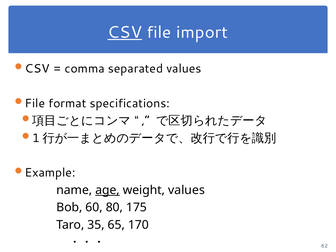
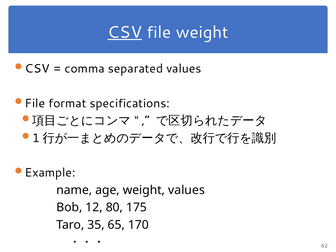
file import: import -> weight
age underline: present -> none
60: 60 -> 12
